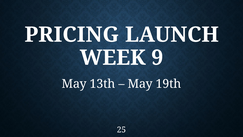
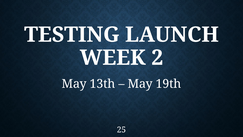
PRICING: PRICING -> TESTING
9: 9 -> 2
